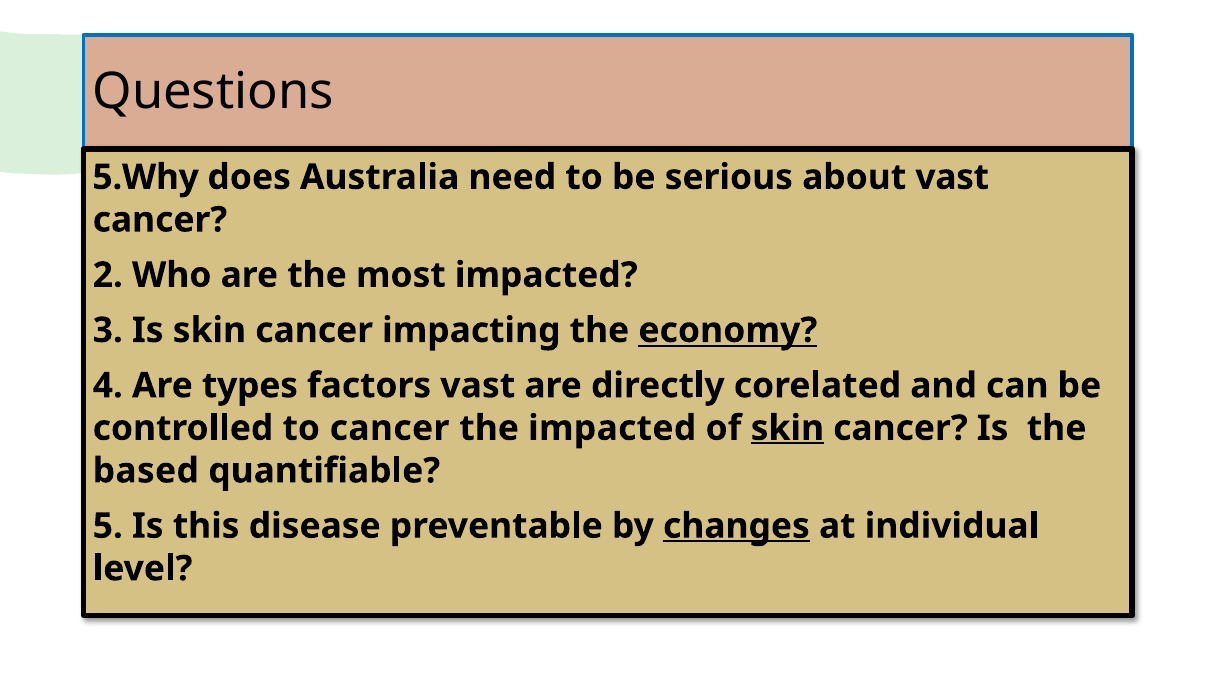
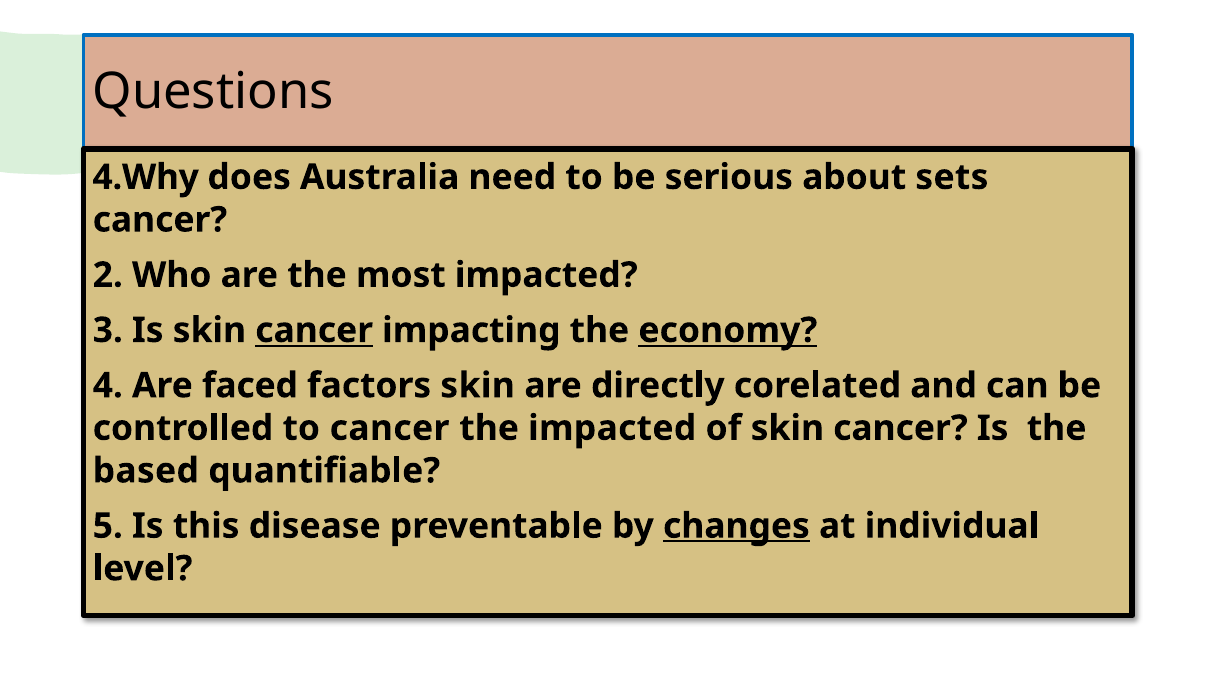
5.Why: 5.Why -> 4.Why
about vast: vast -> sets
cancer at (314, 330) underline: none -> present
types: types -> faced
factors vast: vast -> skin
skin at (787, 428) underline: present -> none
